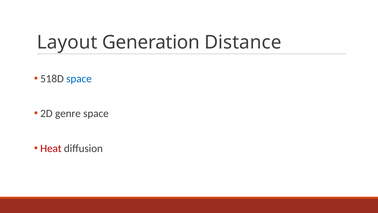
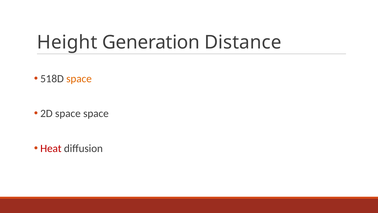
Layout: Layout -> Height
space at (79, 79) colour: blue -> orange
2D genre: genre -> space
